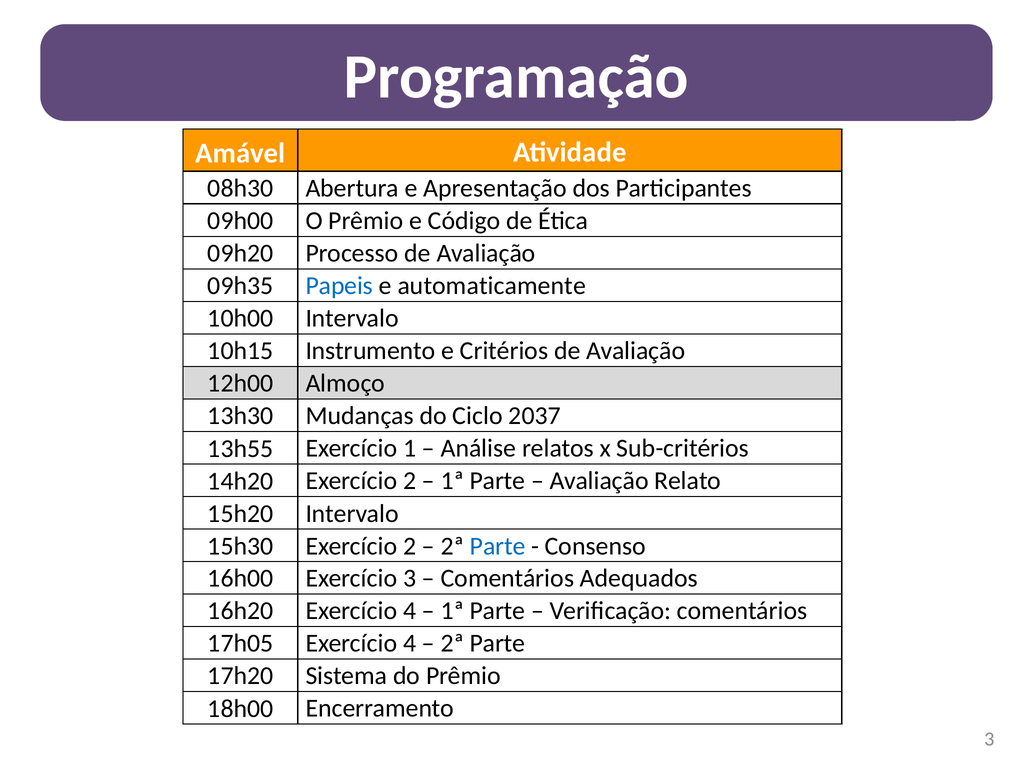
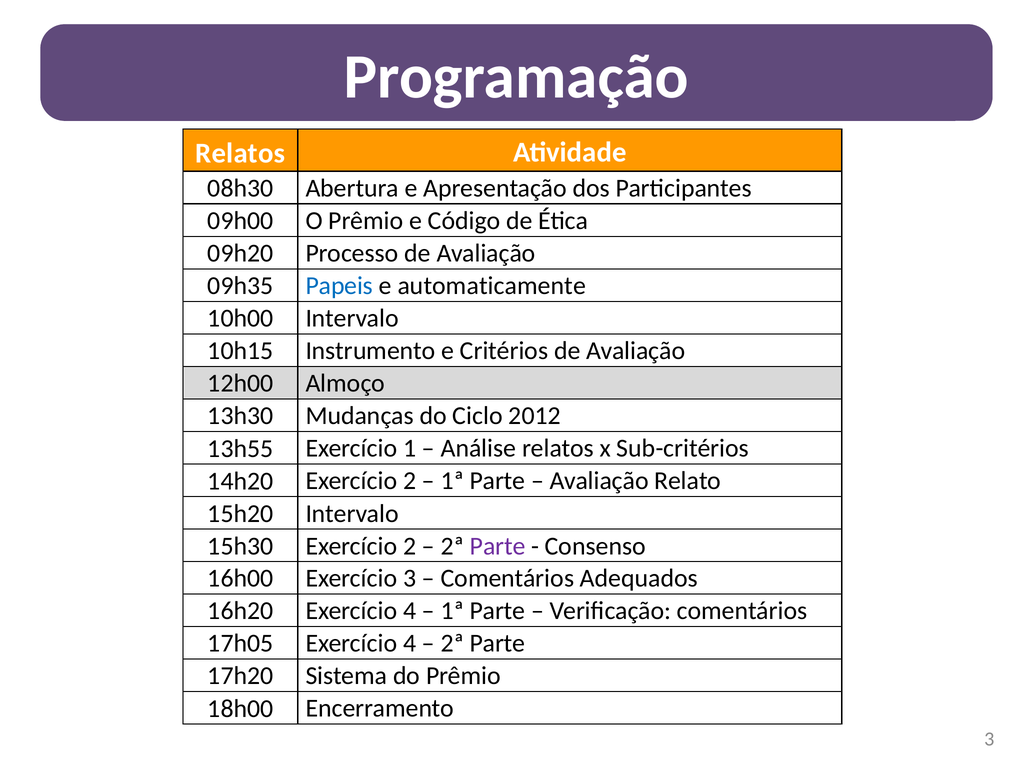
Amável at (240, 153): Amável -> Relatos
2037: 2037 -> 2012
Parte at (498, 547) colour: blue -> purple
